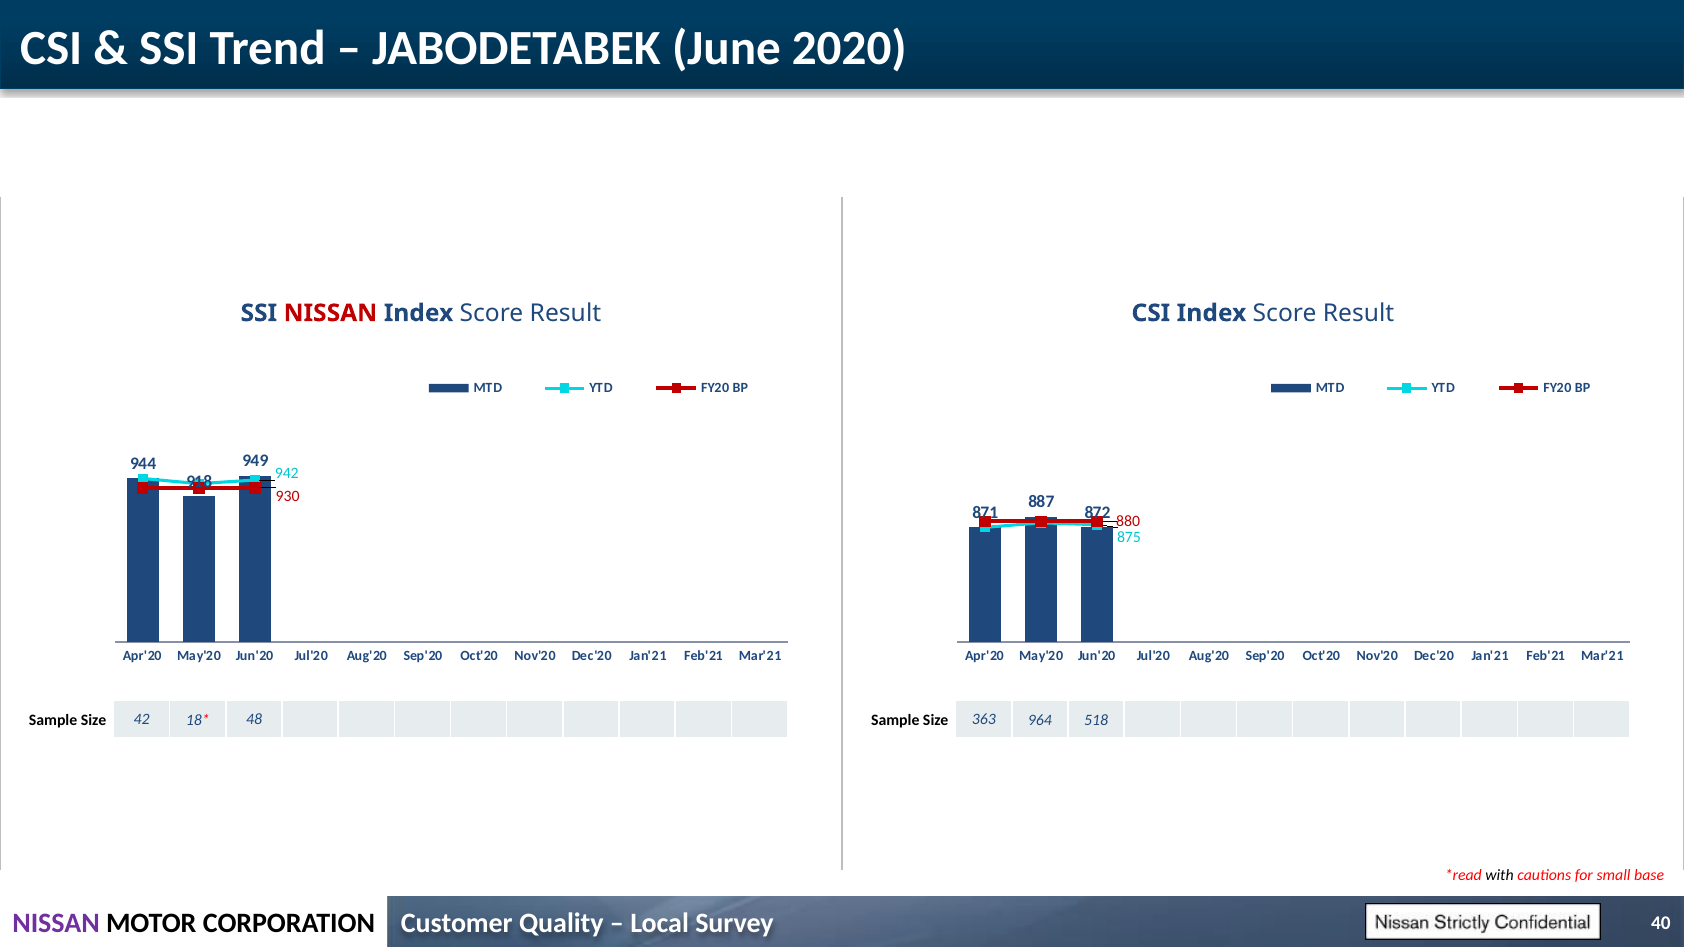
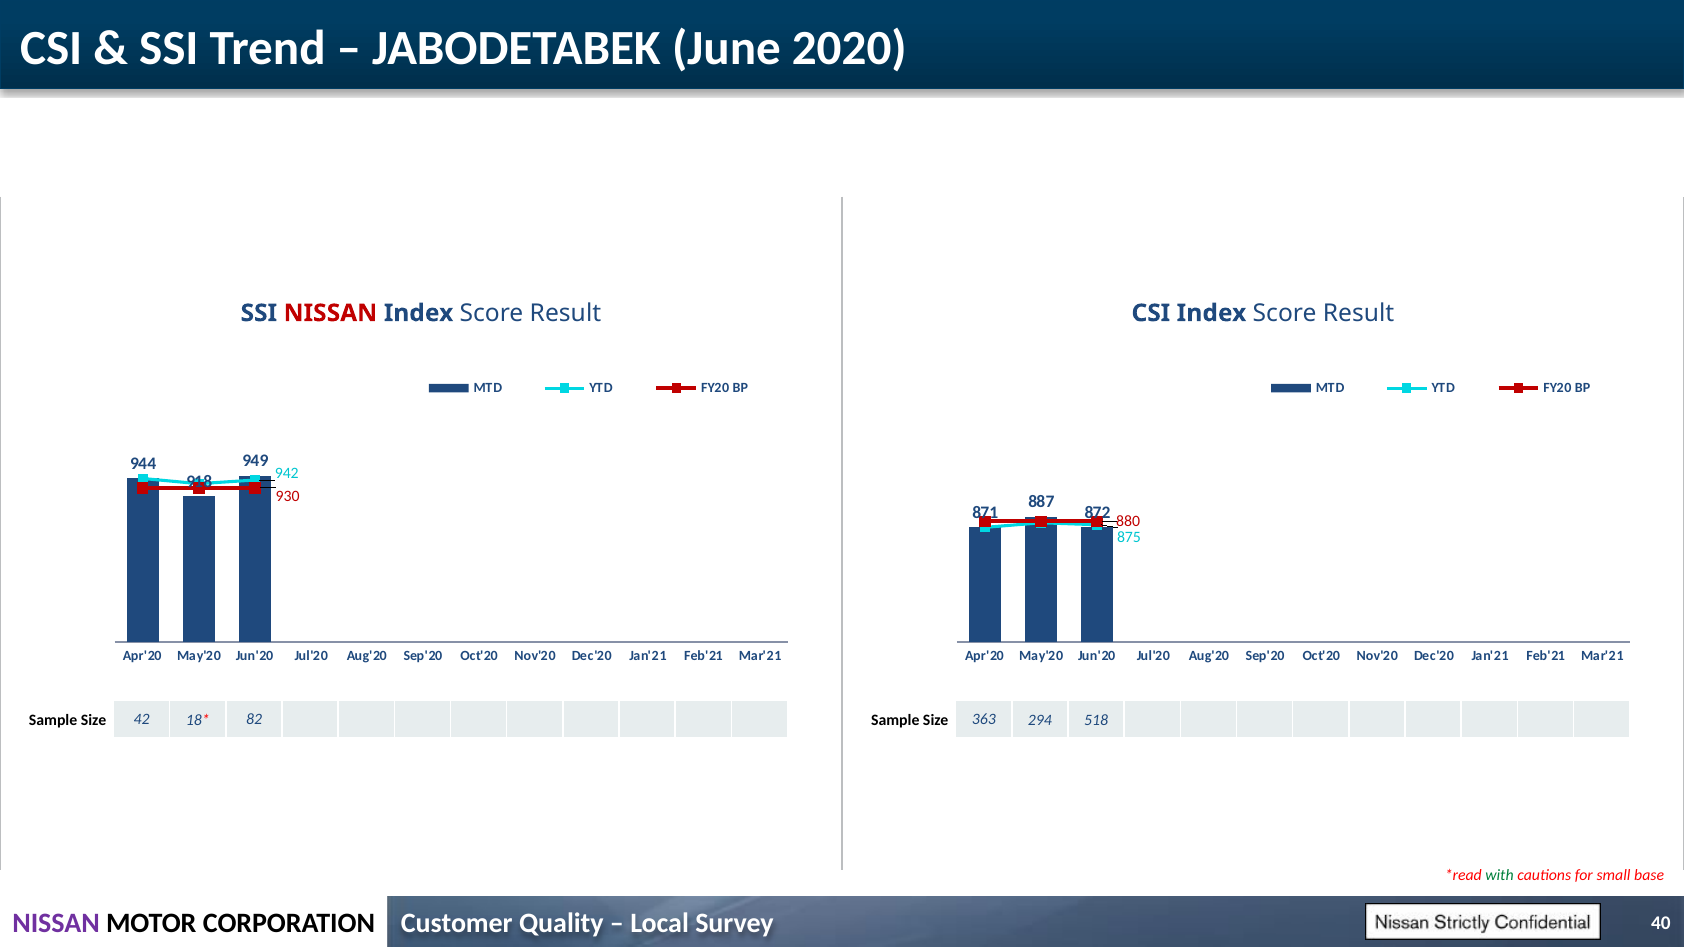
48: 48 -> 82
964: 964 -> 294
with colour: black -> green
